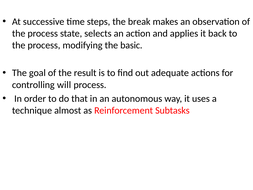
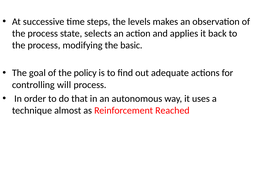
break: break -> levels
result: result -> policy
Subtasks: Subtasks -> Reached
